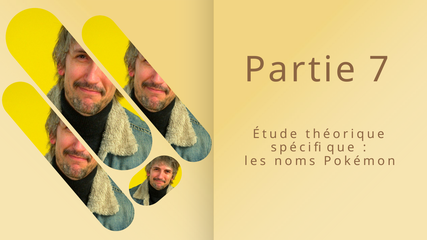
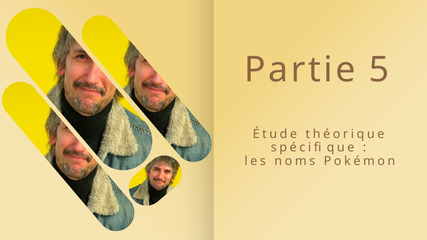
7: 7 -> 5
